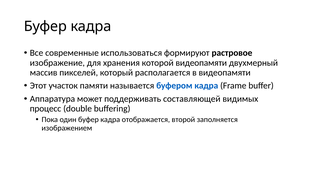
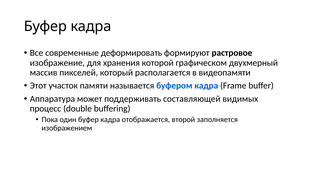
использоваться: использоваться -> деформировать
которой видеопамяти: видеопамяти -> графическом
